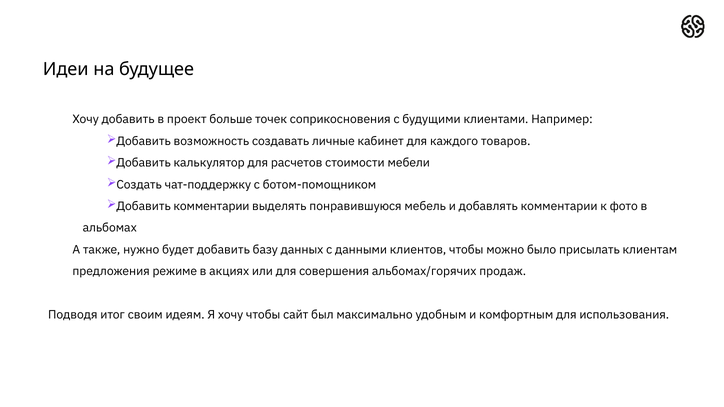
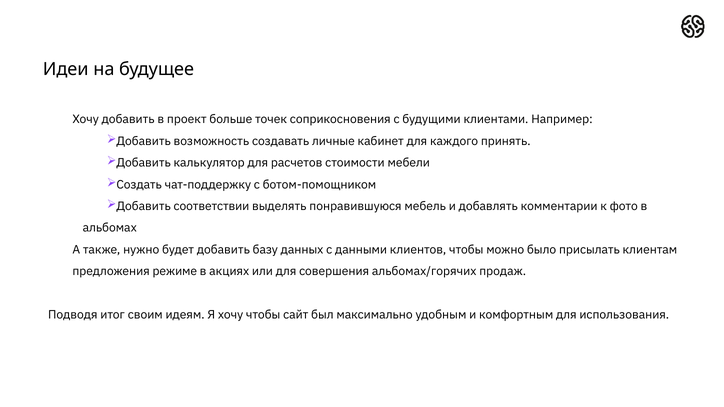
товаров: товаров -> принять
комментарии at (211, 206): комментарии -> соответствии
